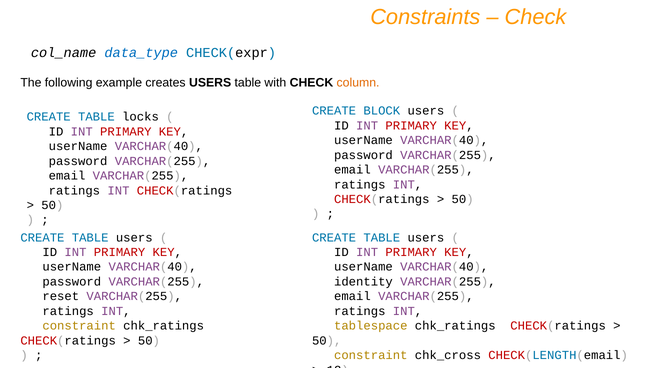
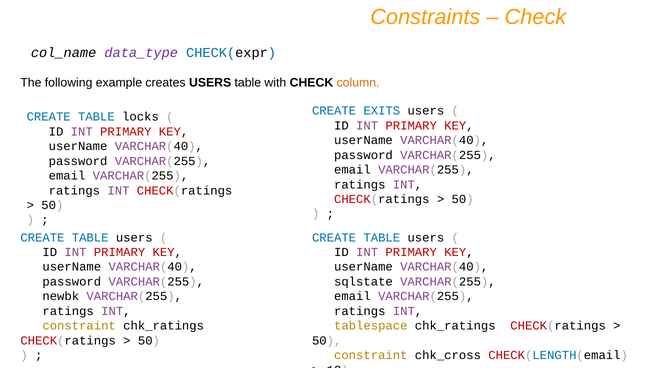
data_type colour: blue -> purple
BLOCK: BLOCK -> EXITS
identity: identity -> sqlstate
reset: reset -> newbk
